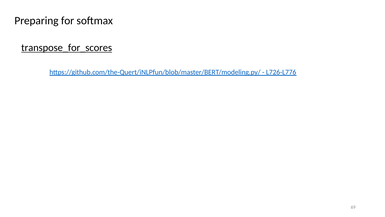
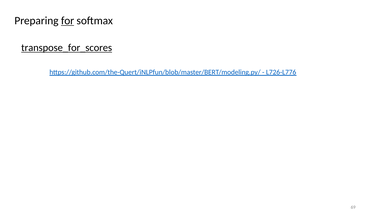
for underline: none -> present
